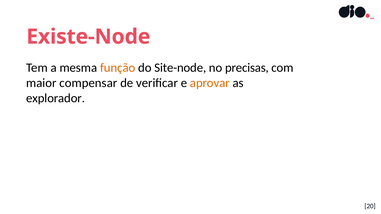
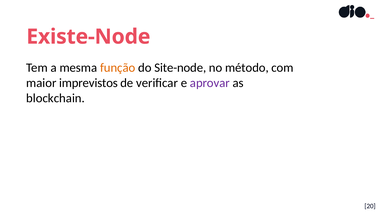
precisas: precisas -> método
compensar: compensar -> imprevistos
aprovar colour: orange -> purple
explorador: explorador -> blockchain
